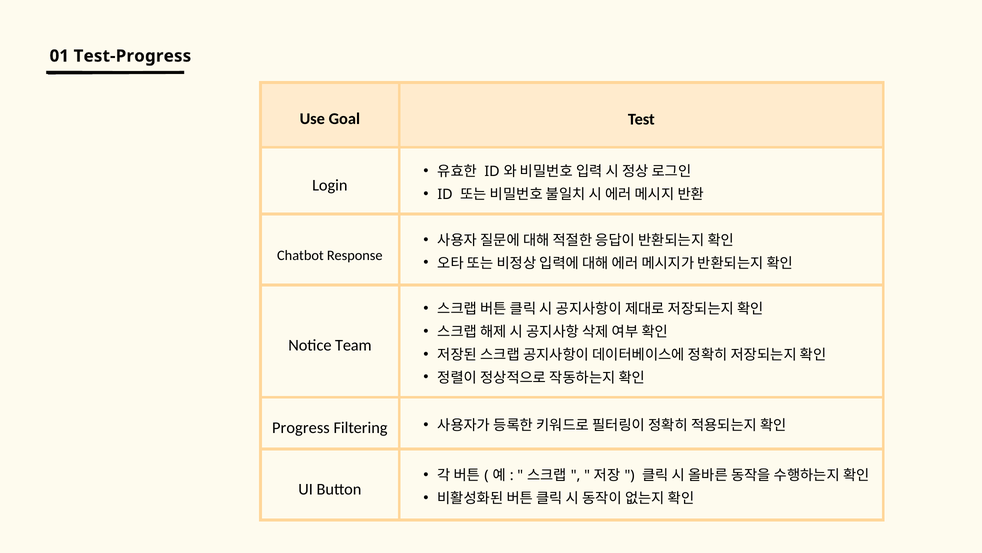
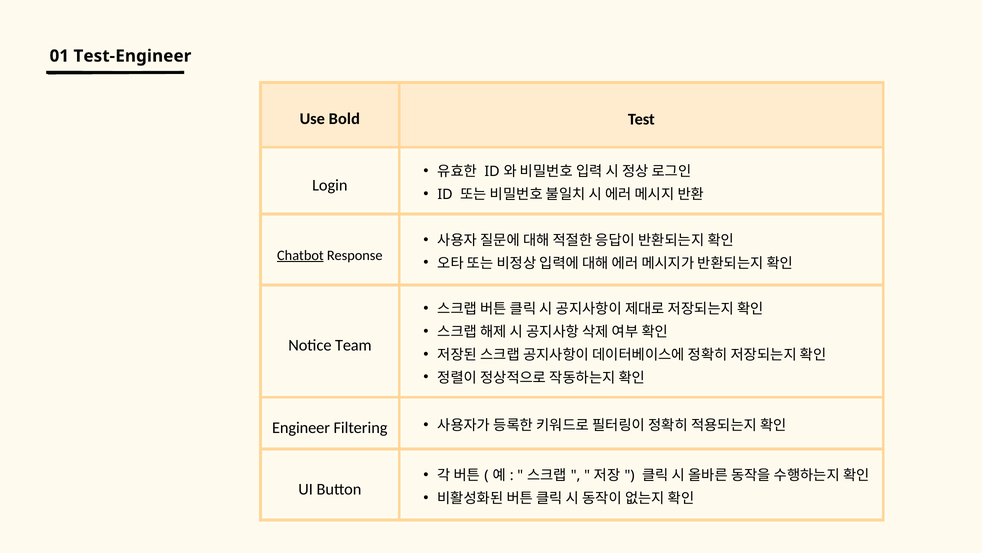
Test-Progress: Test-Progress -> Test-Engineer
Goal: Goal -> Bold
Chatbot underline: none -> present
Progress: Progress -> Engineer
